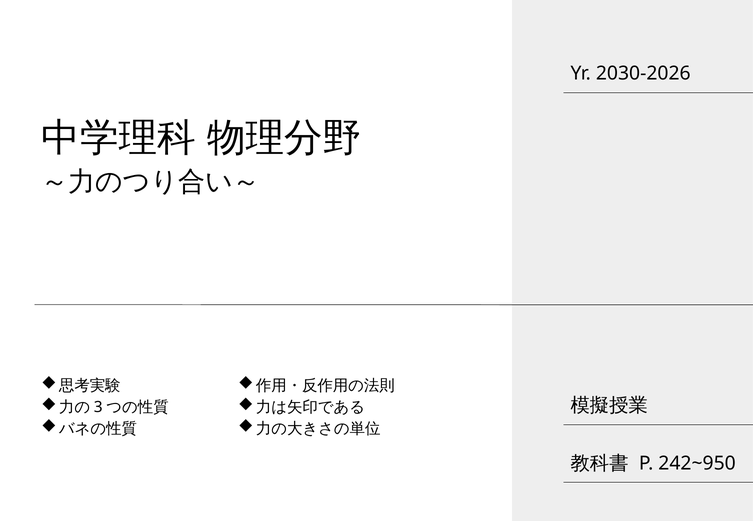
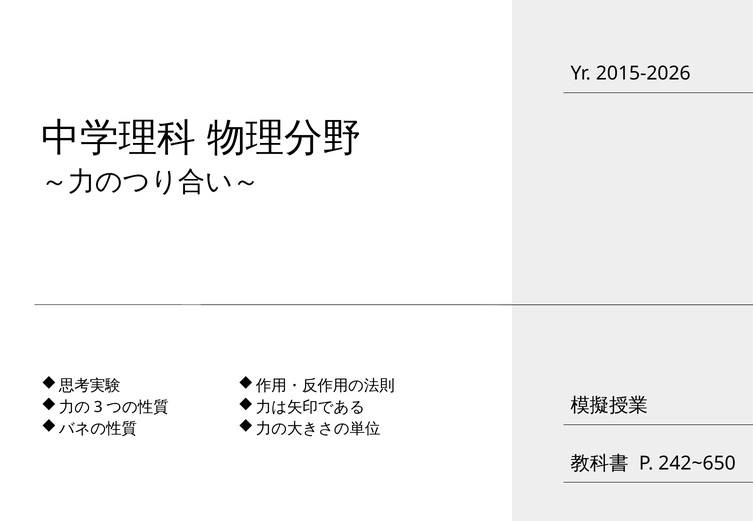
2030-2026: 2030-2026 -> 2015-2026
242~950: 242~950 -> 242~650
